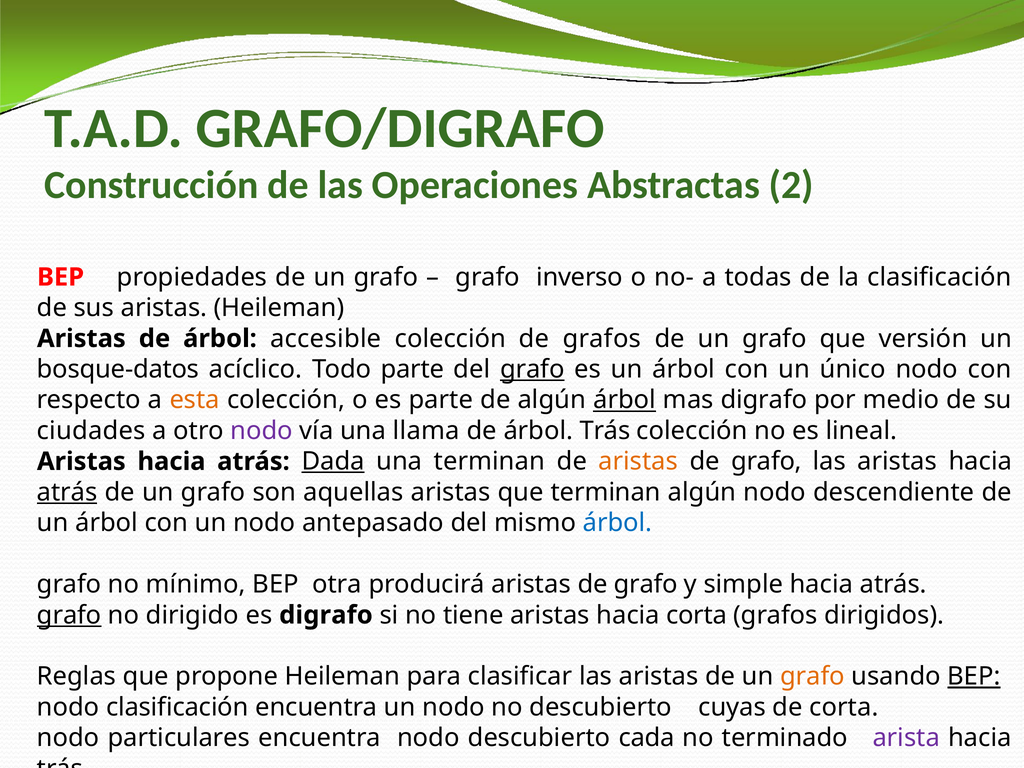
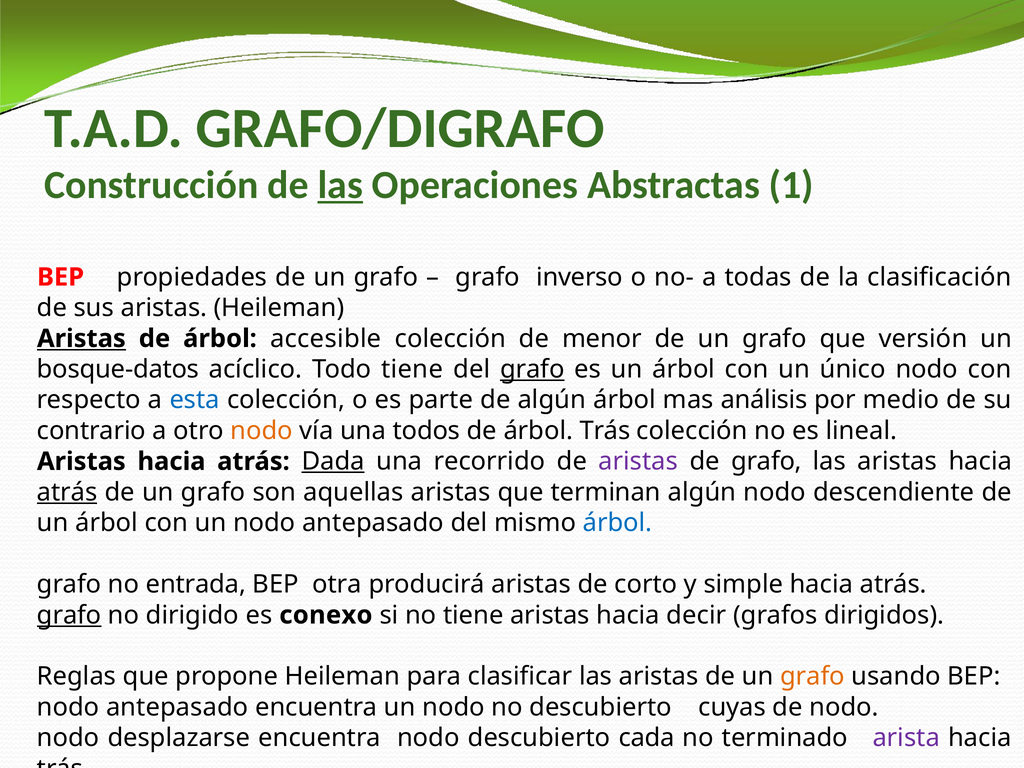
las at (340, 185) underline: none -> present
2: 2 -> 1
Aristas at (81, 339) underline: none -> present
de grafos: grafos -> menor
Todo parte: parte -> tiene
esta colour: orange -> blue
árbol at (625, 400) underline: present -> none
mas digrafo: digrafo -> análisis
ciudades: ciudades -> contrario
nodo at (262, 431) colour: purple -> orange
llama: llama -> todos
una terminan: terminan -> recorrido
aristas at (638, 461) colour: orange -> purple
mínimo: mínimo -> entrada
producirá aristas de grafo: grafo -> corto
es digrafo: digrafo -> conexo
hacia corta: corta -> decir
BEP at (974, 677) underline: present -> none
clasificación at (177, 707): clasificación -> antepasado
de corta: corta -> nodo
particulares: particulares -> desplazarse
